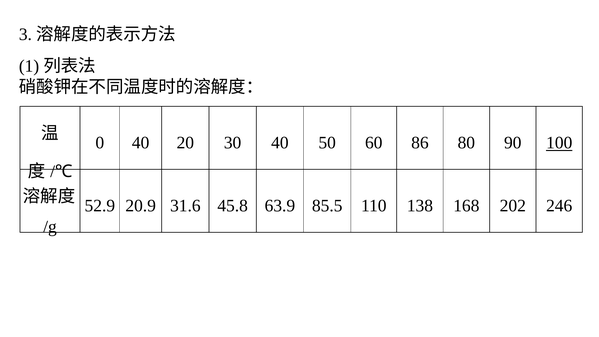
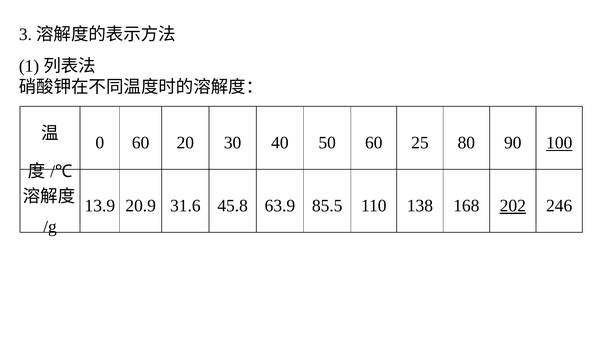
0 40: 40 -> 60
86: 86 -> 25
52.9: 52.9 -> 13.9
202 underline: none -> present
